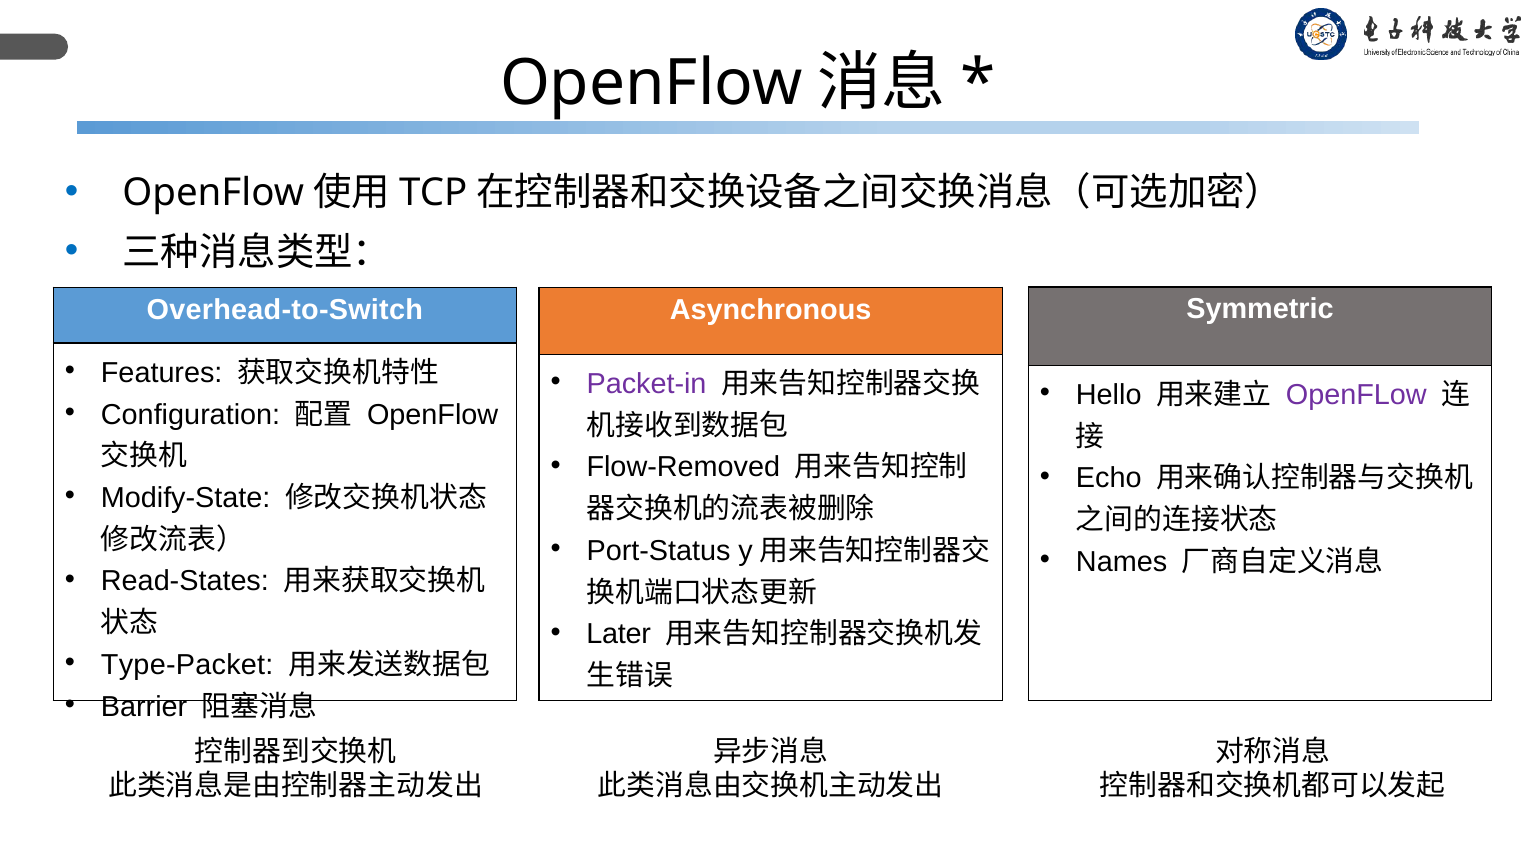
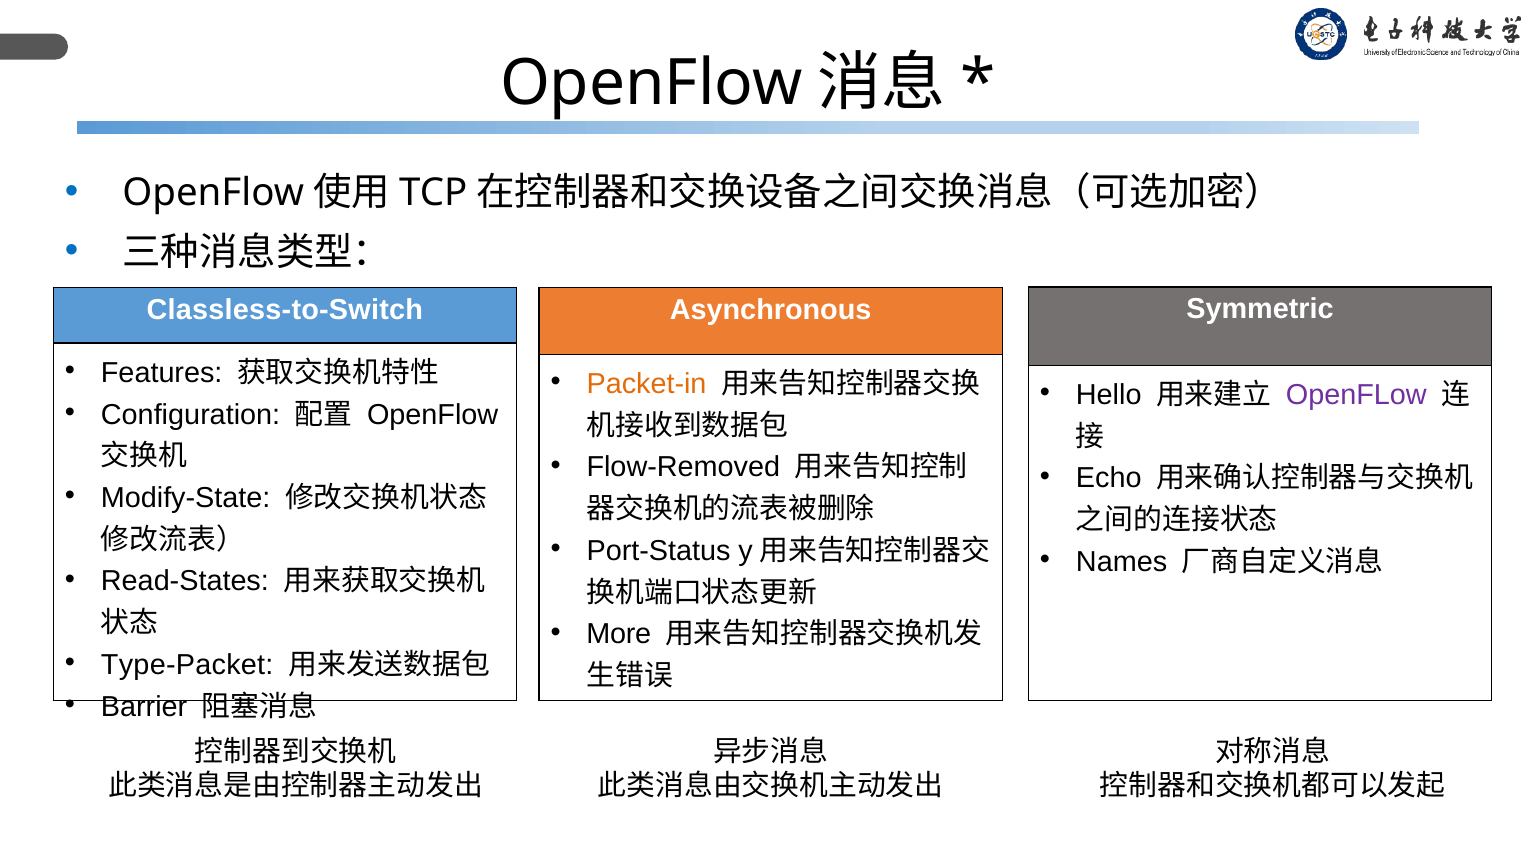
Overhead-to-Switch: Overhead-to-Switch -> Classless-to-Switch
Packet-in colour: purple -> orange
Later: Later -> More
